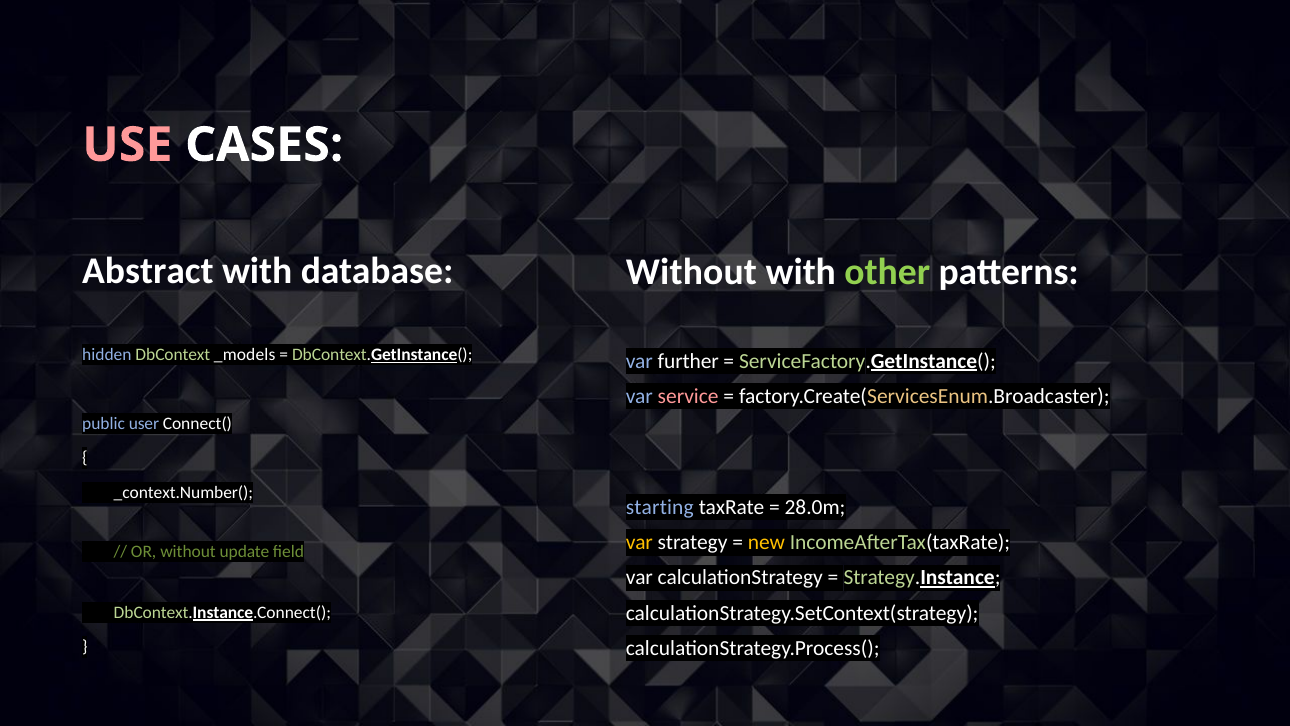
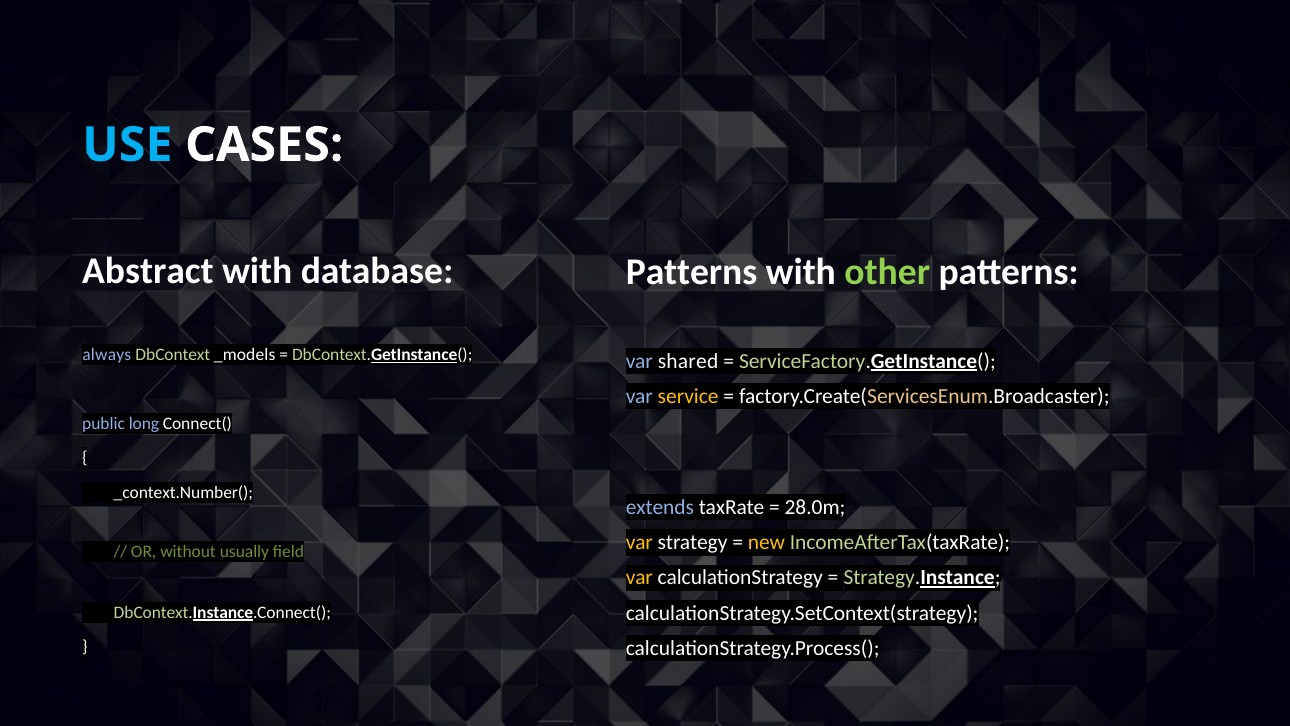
USE colour: pink -> light blue
Without at (691, 272): Without -> Patterns
hidden: hidden -> always
further: further -> shared
service colour: pink -> yellow
user: user -> long
starting: starting -> extends
update: update -> usually
var at (639, 578) colour: white -> yellow
